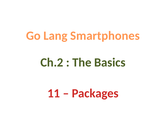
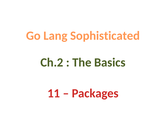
Smartphones: Smartphones -> Sophisticated
